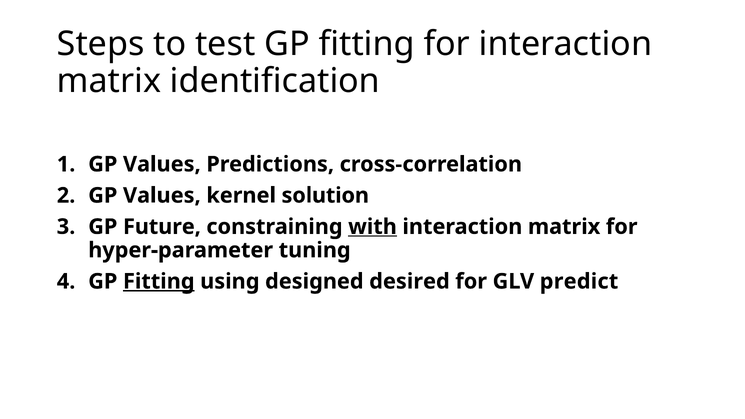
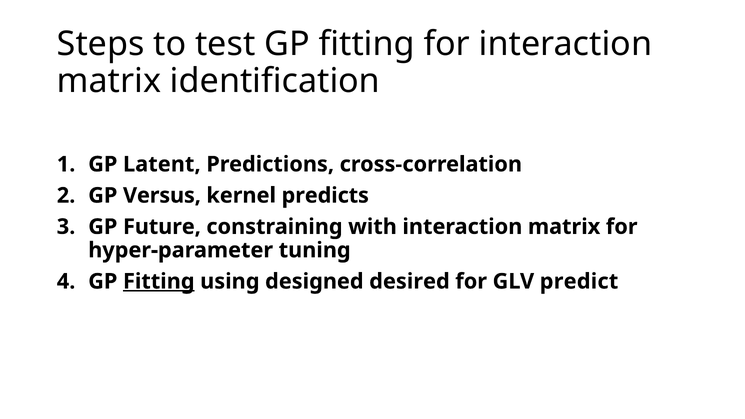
Values at (162, 164): Values -> Latent
Values at (162, 196): Values -> Versus
solution: solution -> predicts
with underline: present -> none
